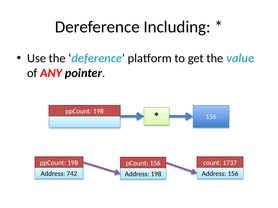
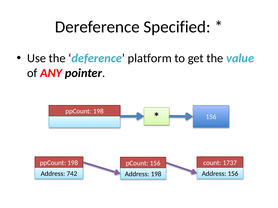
Including: Including -> Specified
